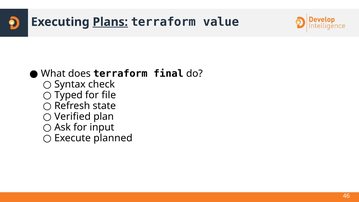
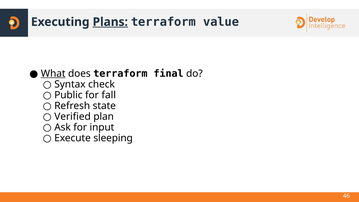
What underline: none -> present
Typed: Typed -> Public
file: file -> fall
planned: planned -> sleeping
